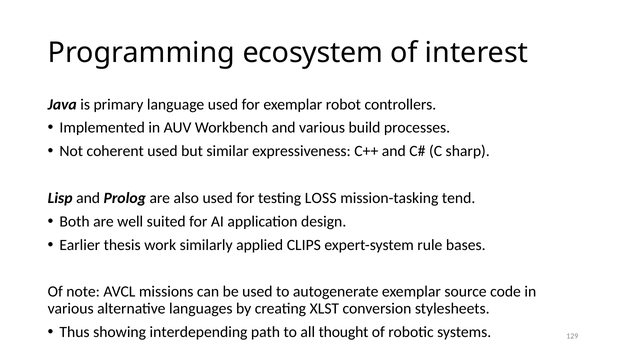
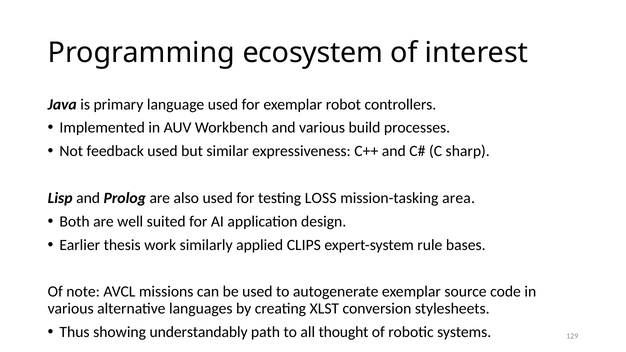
coherent: coherent -> feedback
tend: tend -> area
interdepending: interdepending -> understandably
